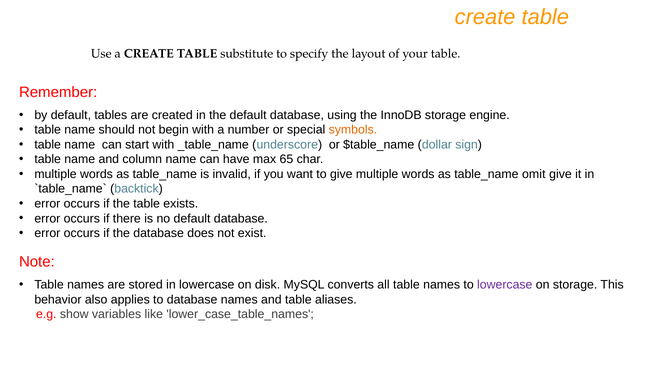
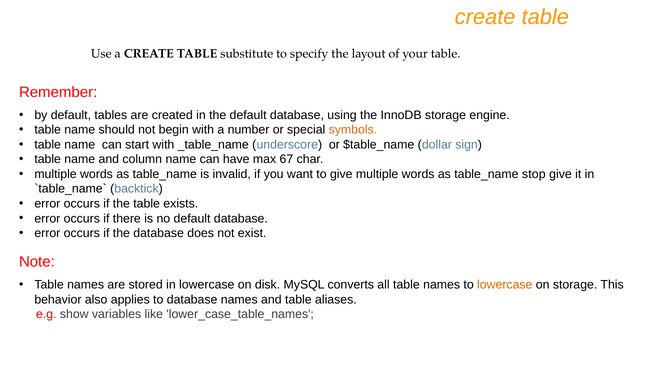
65: 65 -> 67
omit: omit -> stop
lowercase at (505, 285) colour: purple -> orange
